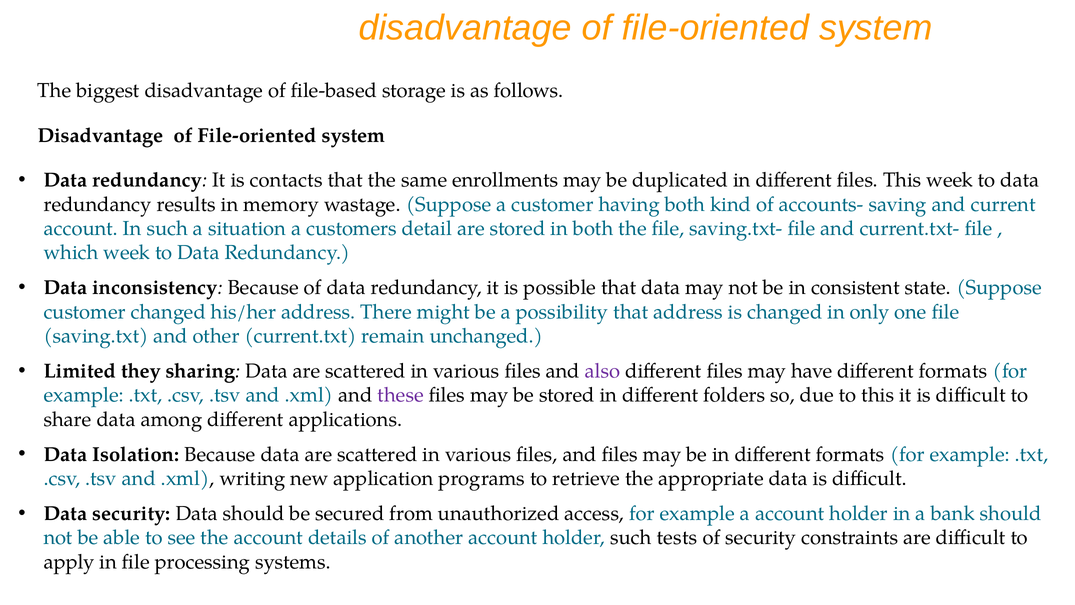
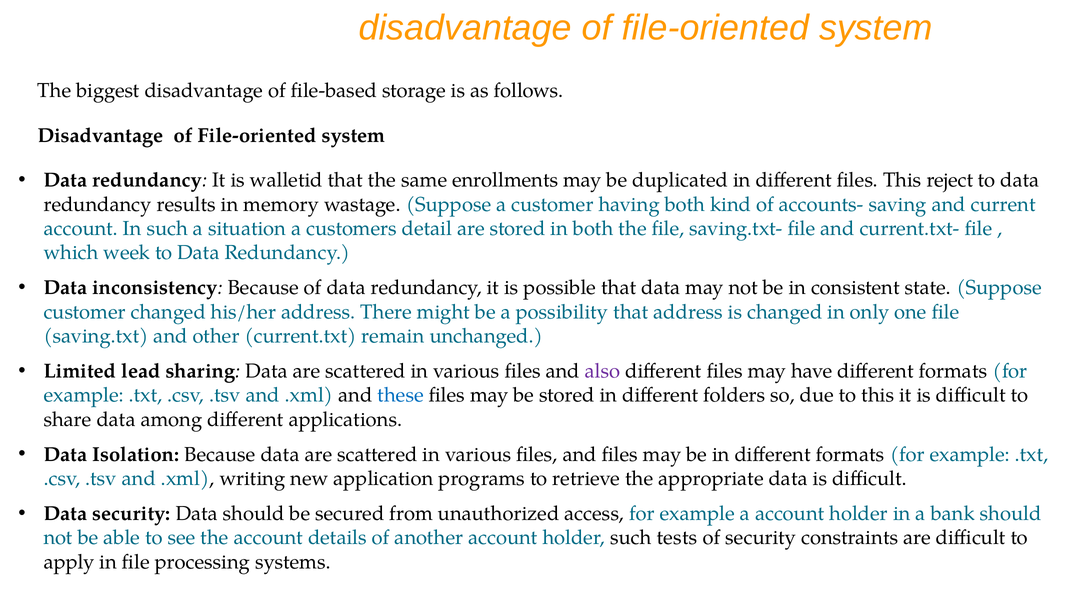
contacts: contacts -> walletid
This week: week -> reject
they: they -> lead
these colour: purple -> blue
